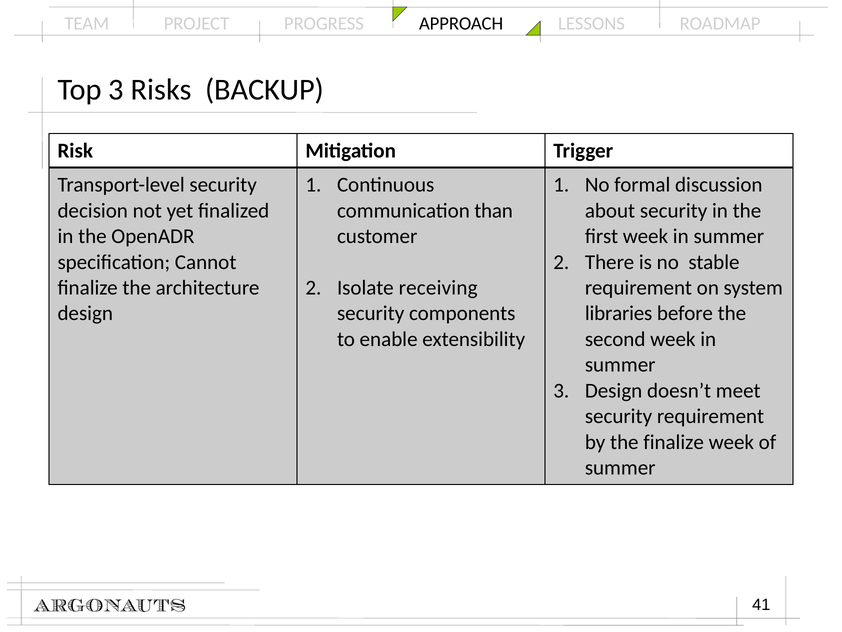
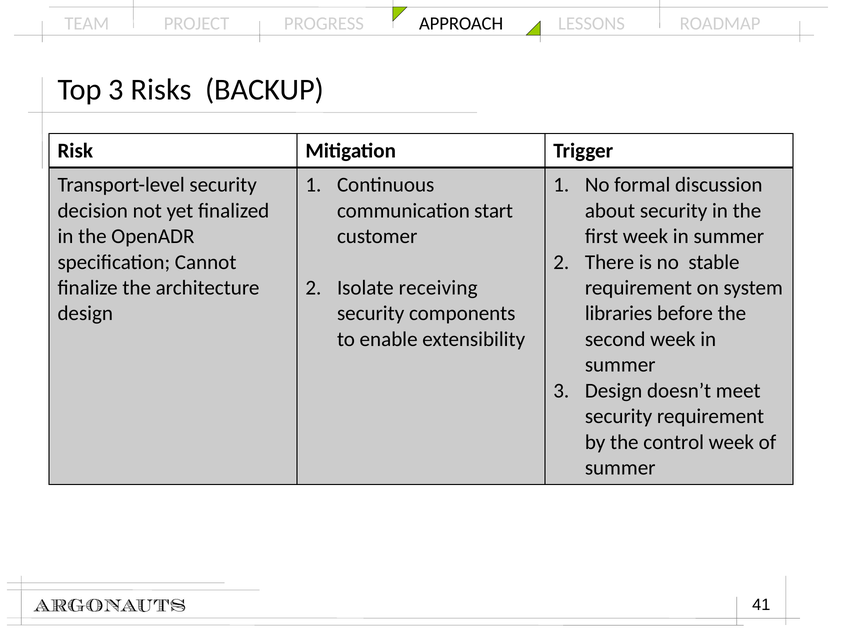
than: than -> start
the finalize: finalize -> control
